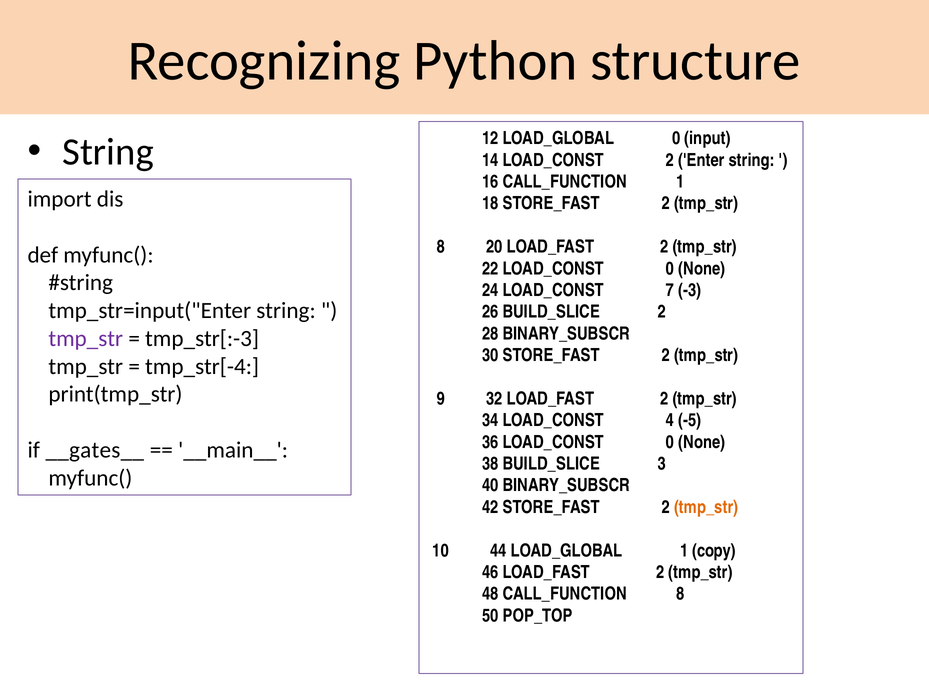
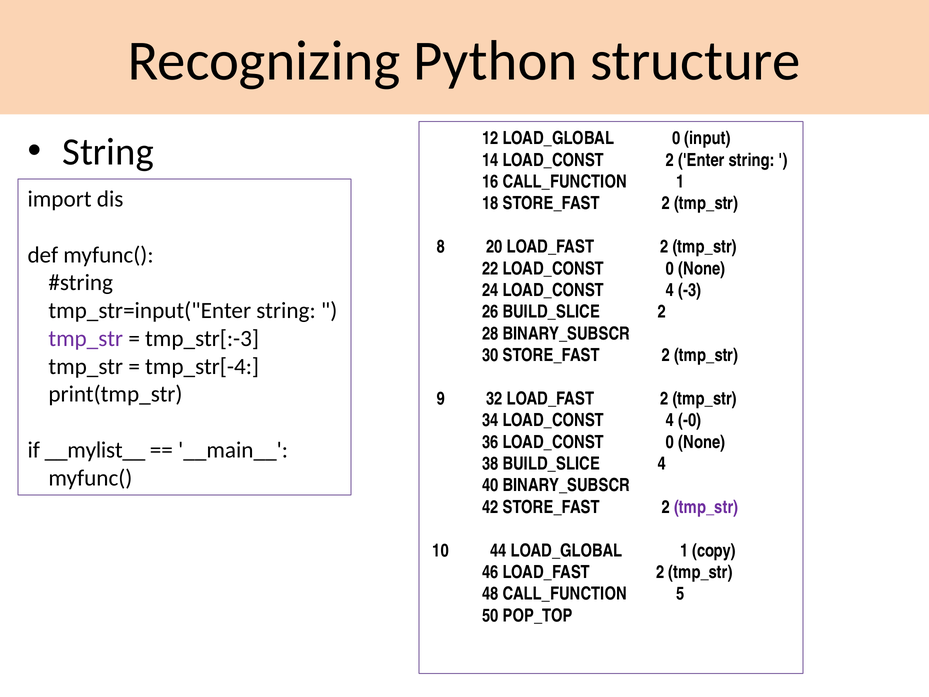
24 LOAD_CONST 7: 7 -> 4
-5: -5 -> -0
__gates__: __gates__ -> __mylist__
BUILD_SLICE 3: 3 -> 4
tmp_str at (706, 507) colour: orange -> purple
CALL_FUNCTION 8: 8 -> 5
